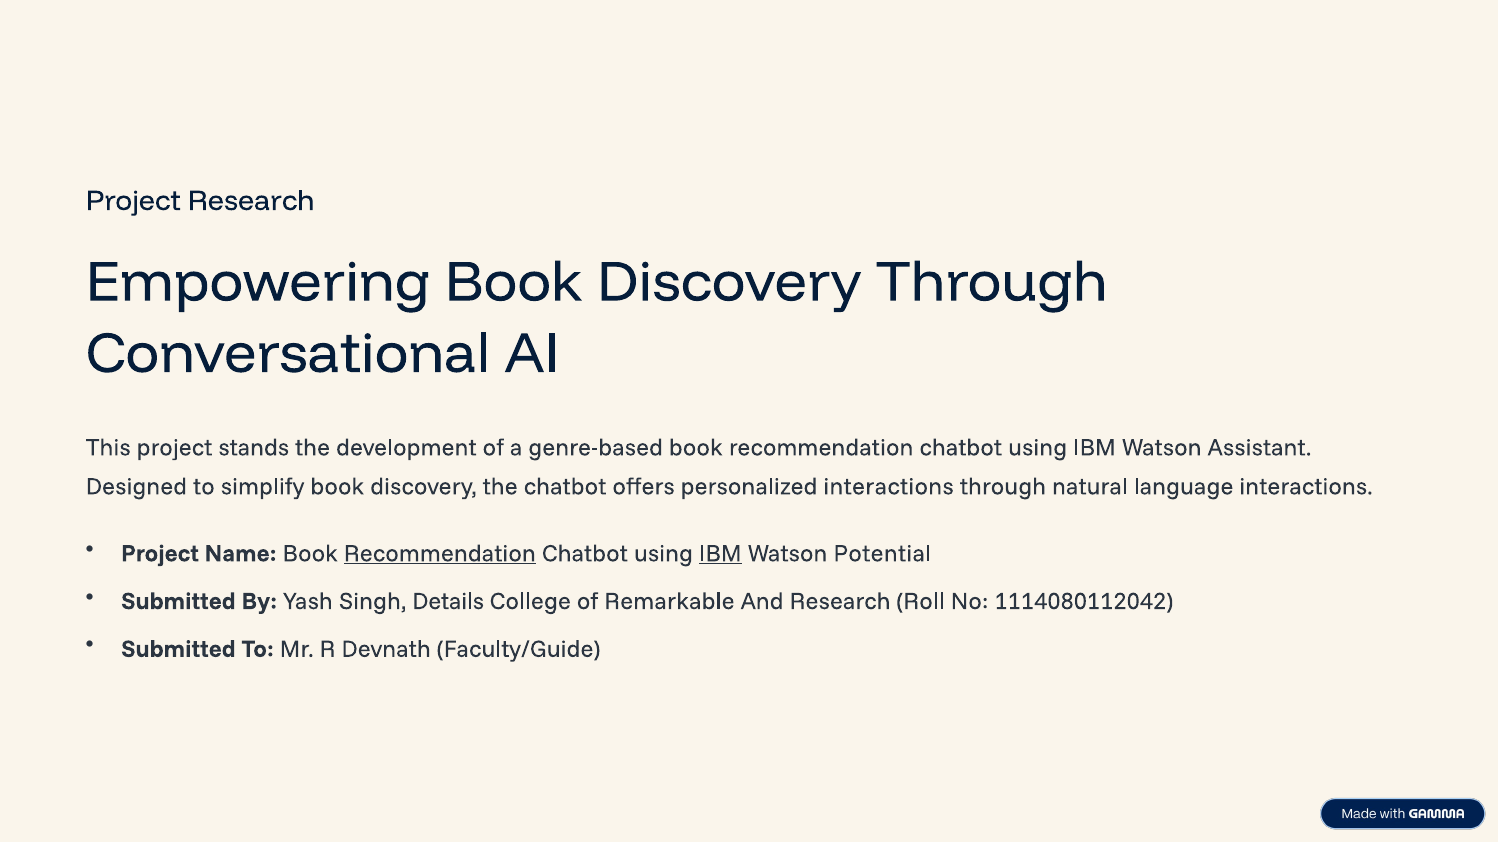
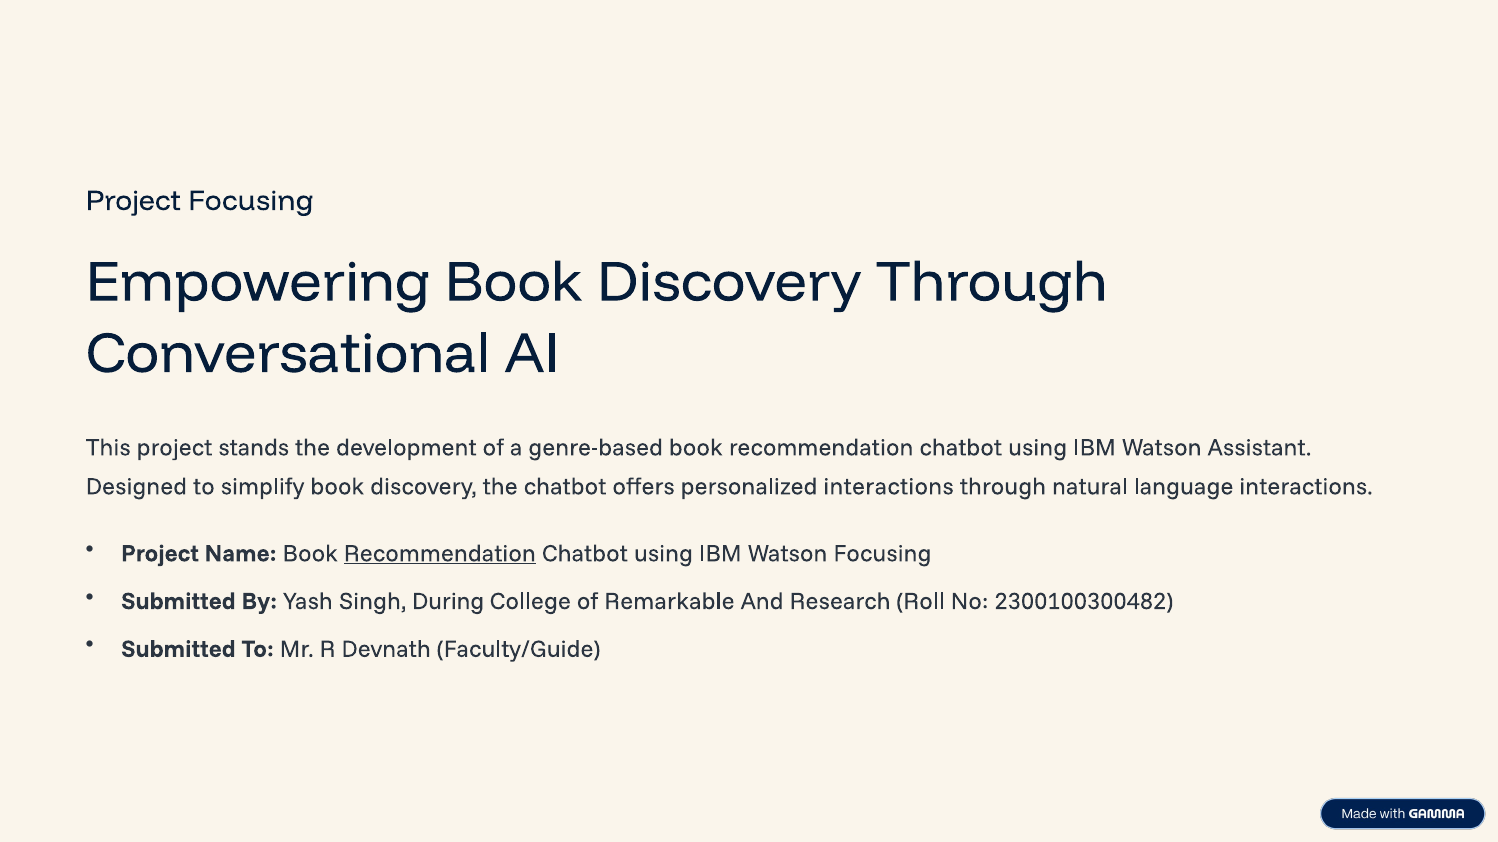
Project Research: Research -> Focusing
IBM at (720, 554) underline: present -> none
Watson Potential: Potential -> Focusing
Details: Details -> During
1114080112042: 1114080112042 -> 2300100300482
